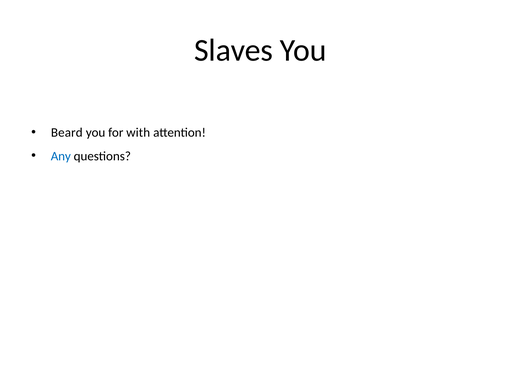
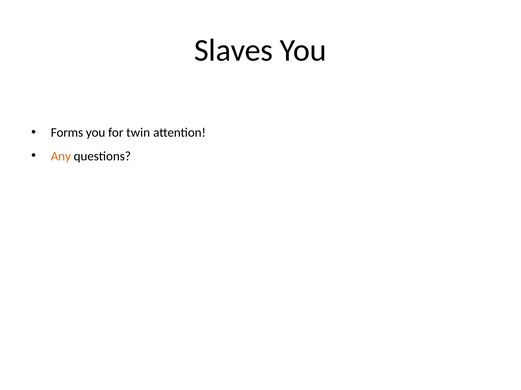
Beard: Beard -> Forms
with: with -> twin
Any colour: blue -> orange
